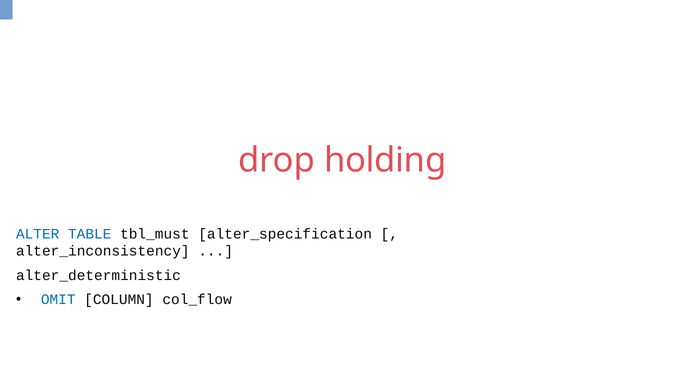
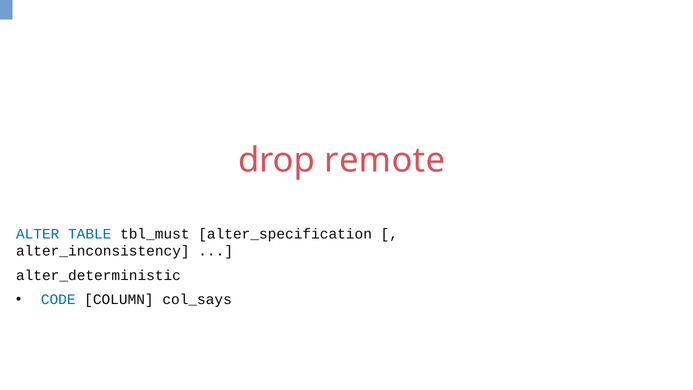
holding: holding -> remote
OMIT: OMIT -> CODE
col_flow: col_flow -> col_says
